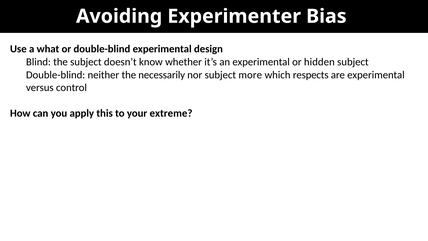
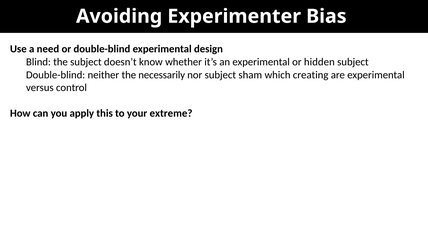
what: what -> need
more: more -> sham
respects: respects -> creating
